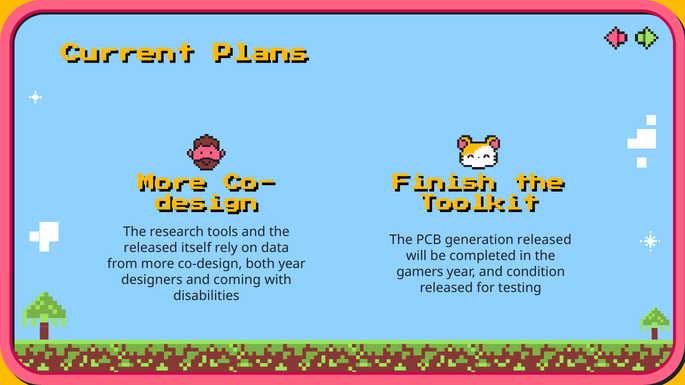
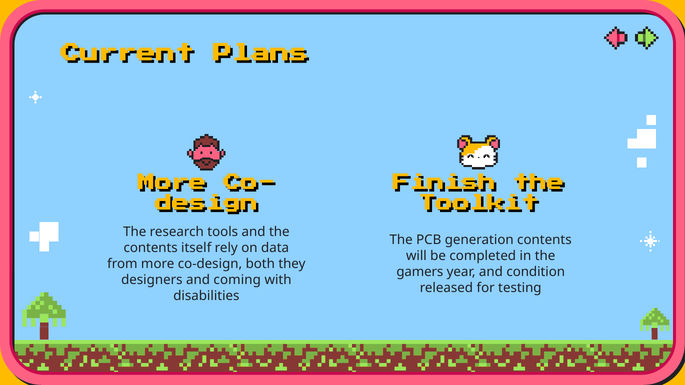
generation released: released -> contents
released at (151, 248): released -> contents
both year: year -> they
